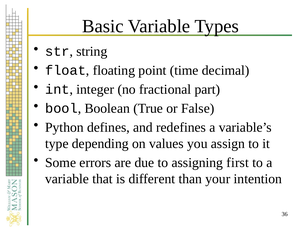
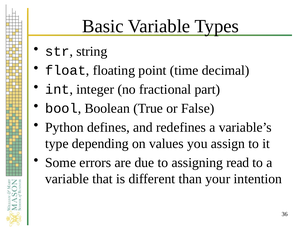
first: first -> read
